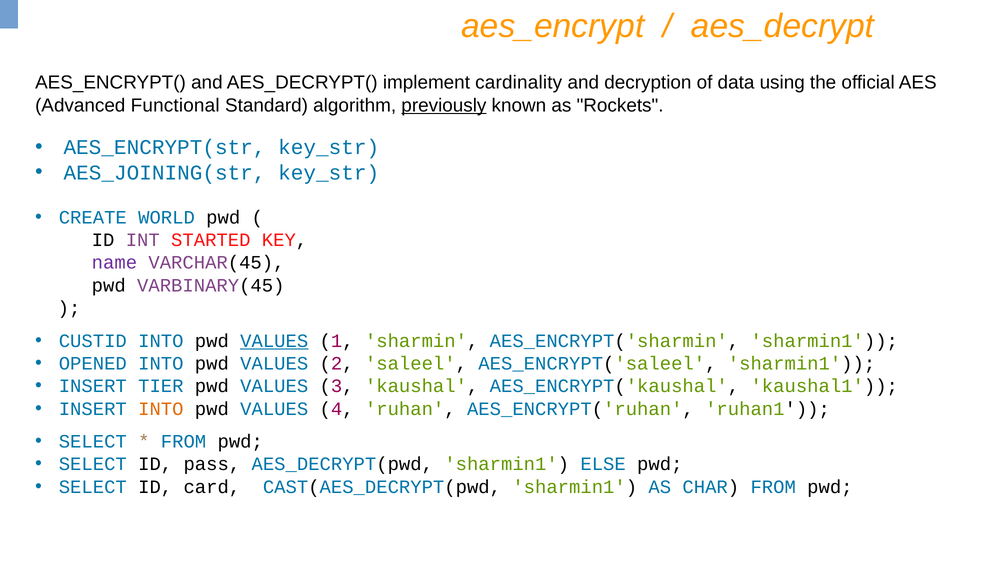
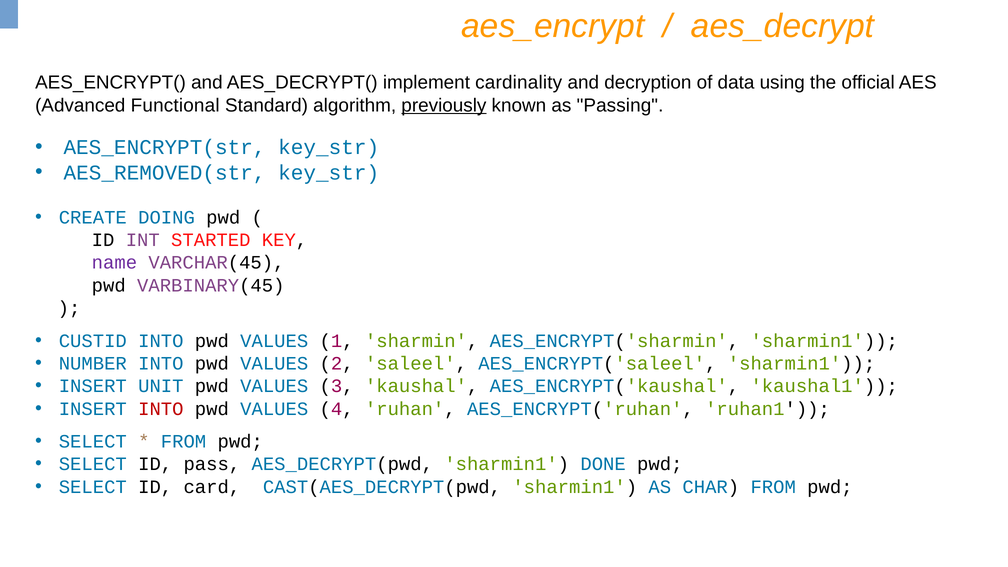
Rockets: Rockets -> Passing
AES_JOINING(str: AES_JOINING(str -> AES_REMOVED(str
WORLD: WORLD -> DOING
VALUES at (274, 341) underline: present -> none
OPENED: OPENED -> NUMBER
TIER: TIER -> UNIT
INTO at (161, 409) colour: orange -> red
ELSE: ELSE -> DONE
